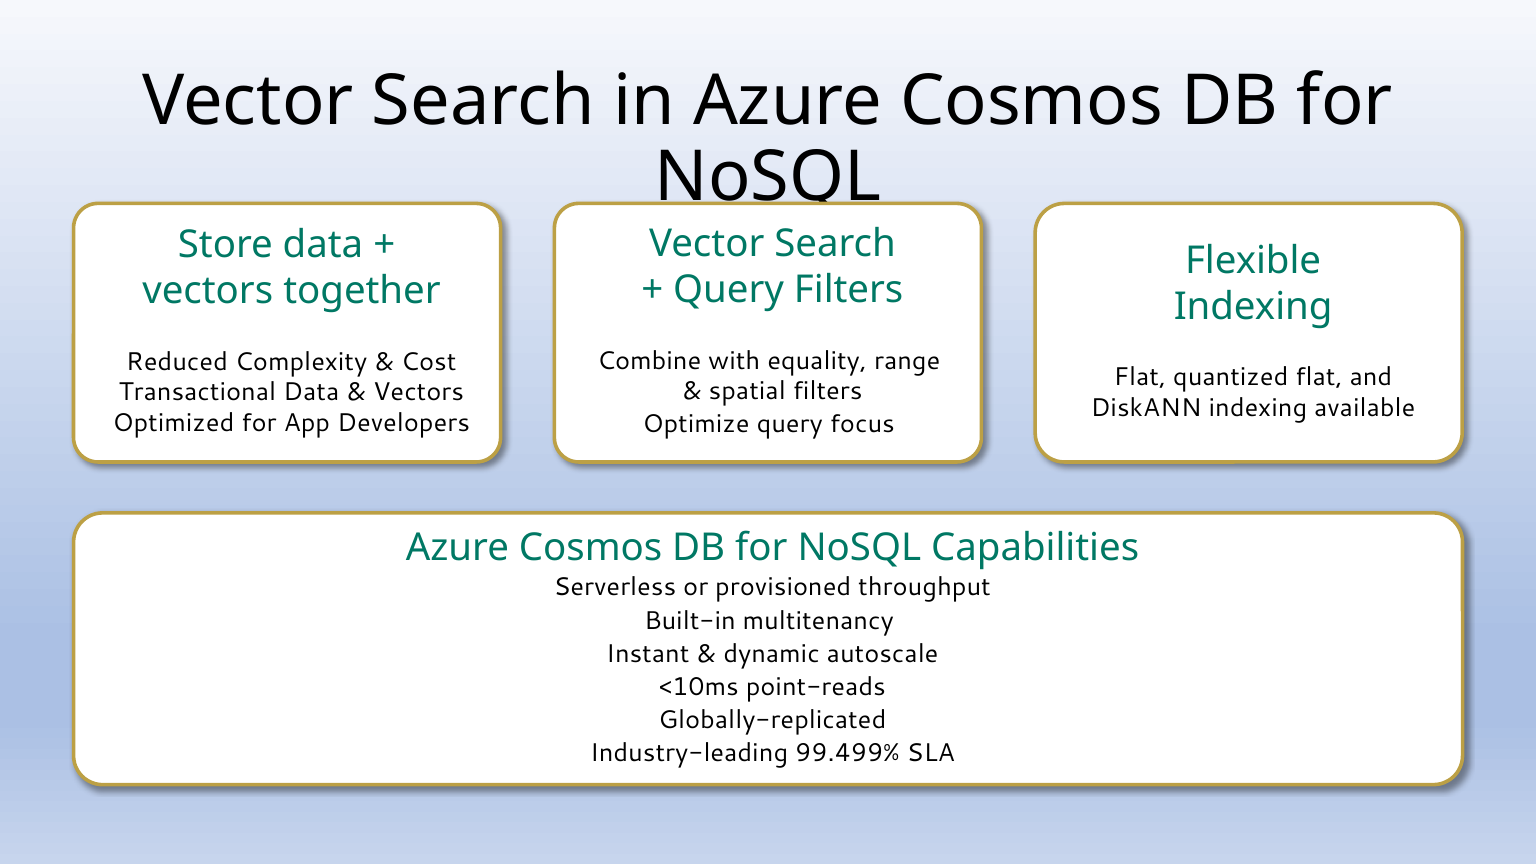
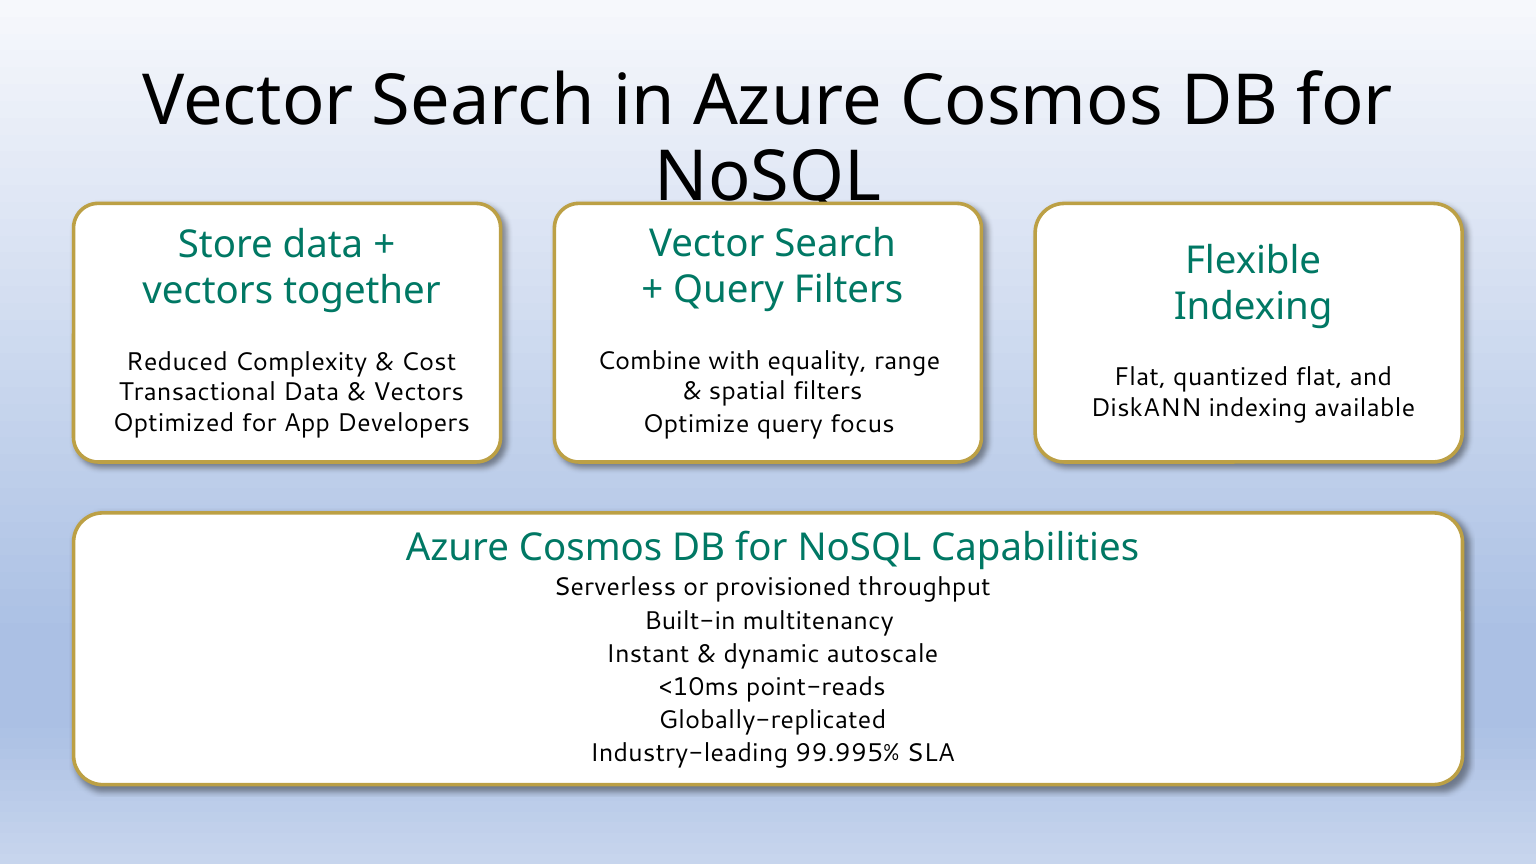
99.499%: 99.499% -> 99.995%
